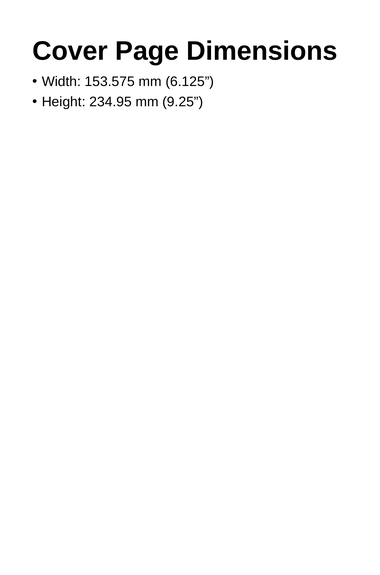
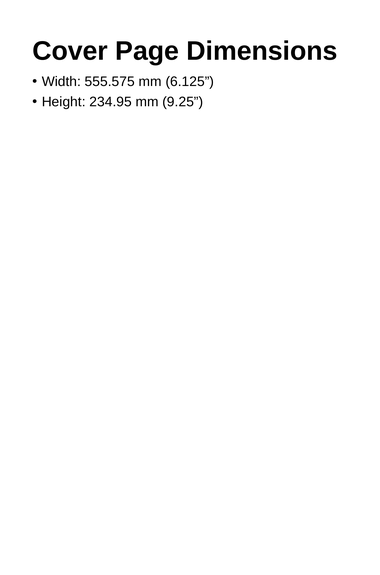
153.575: 153.575 -> 555.575
